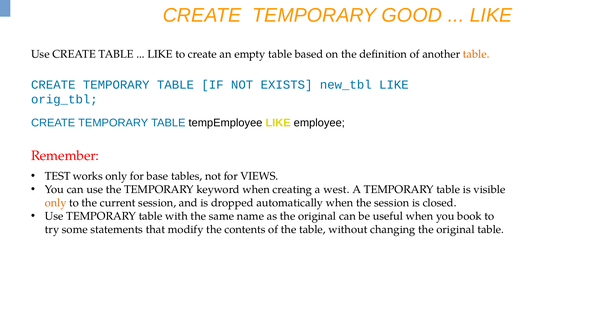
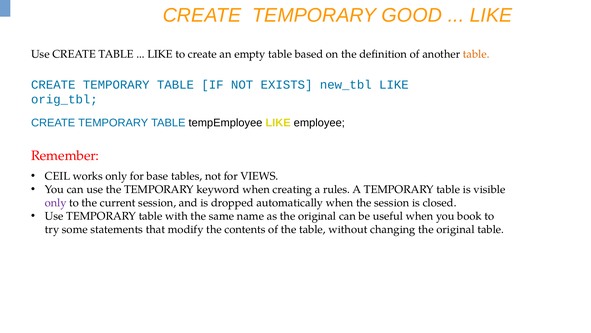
TEST: TEST -> CEIL
west: west -> rules
only at (56, 203) colour: orange -> purple
